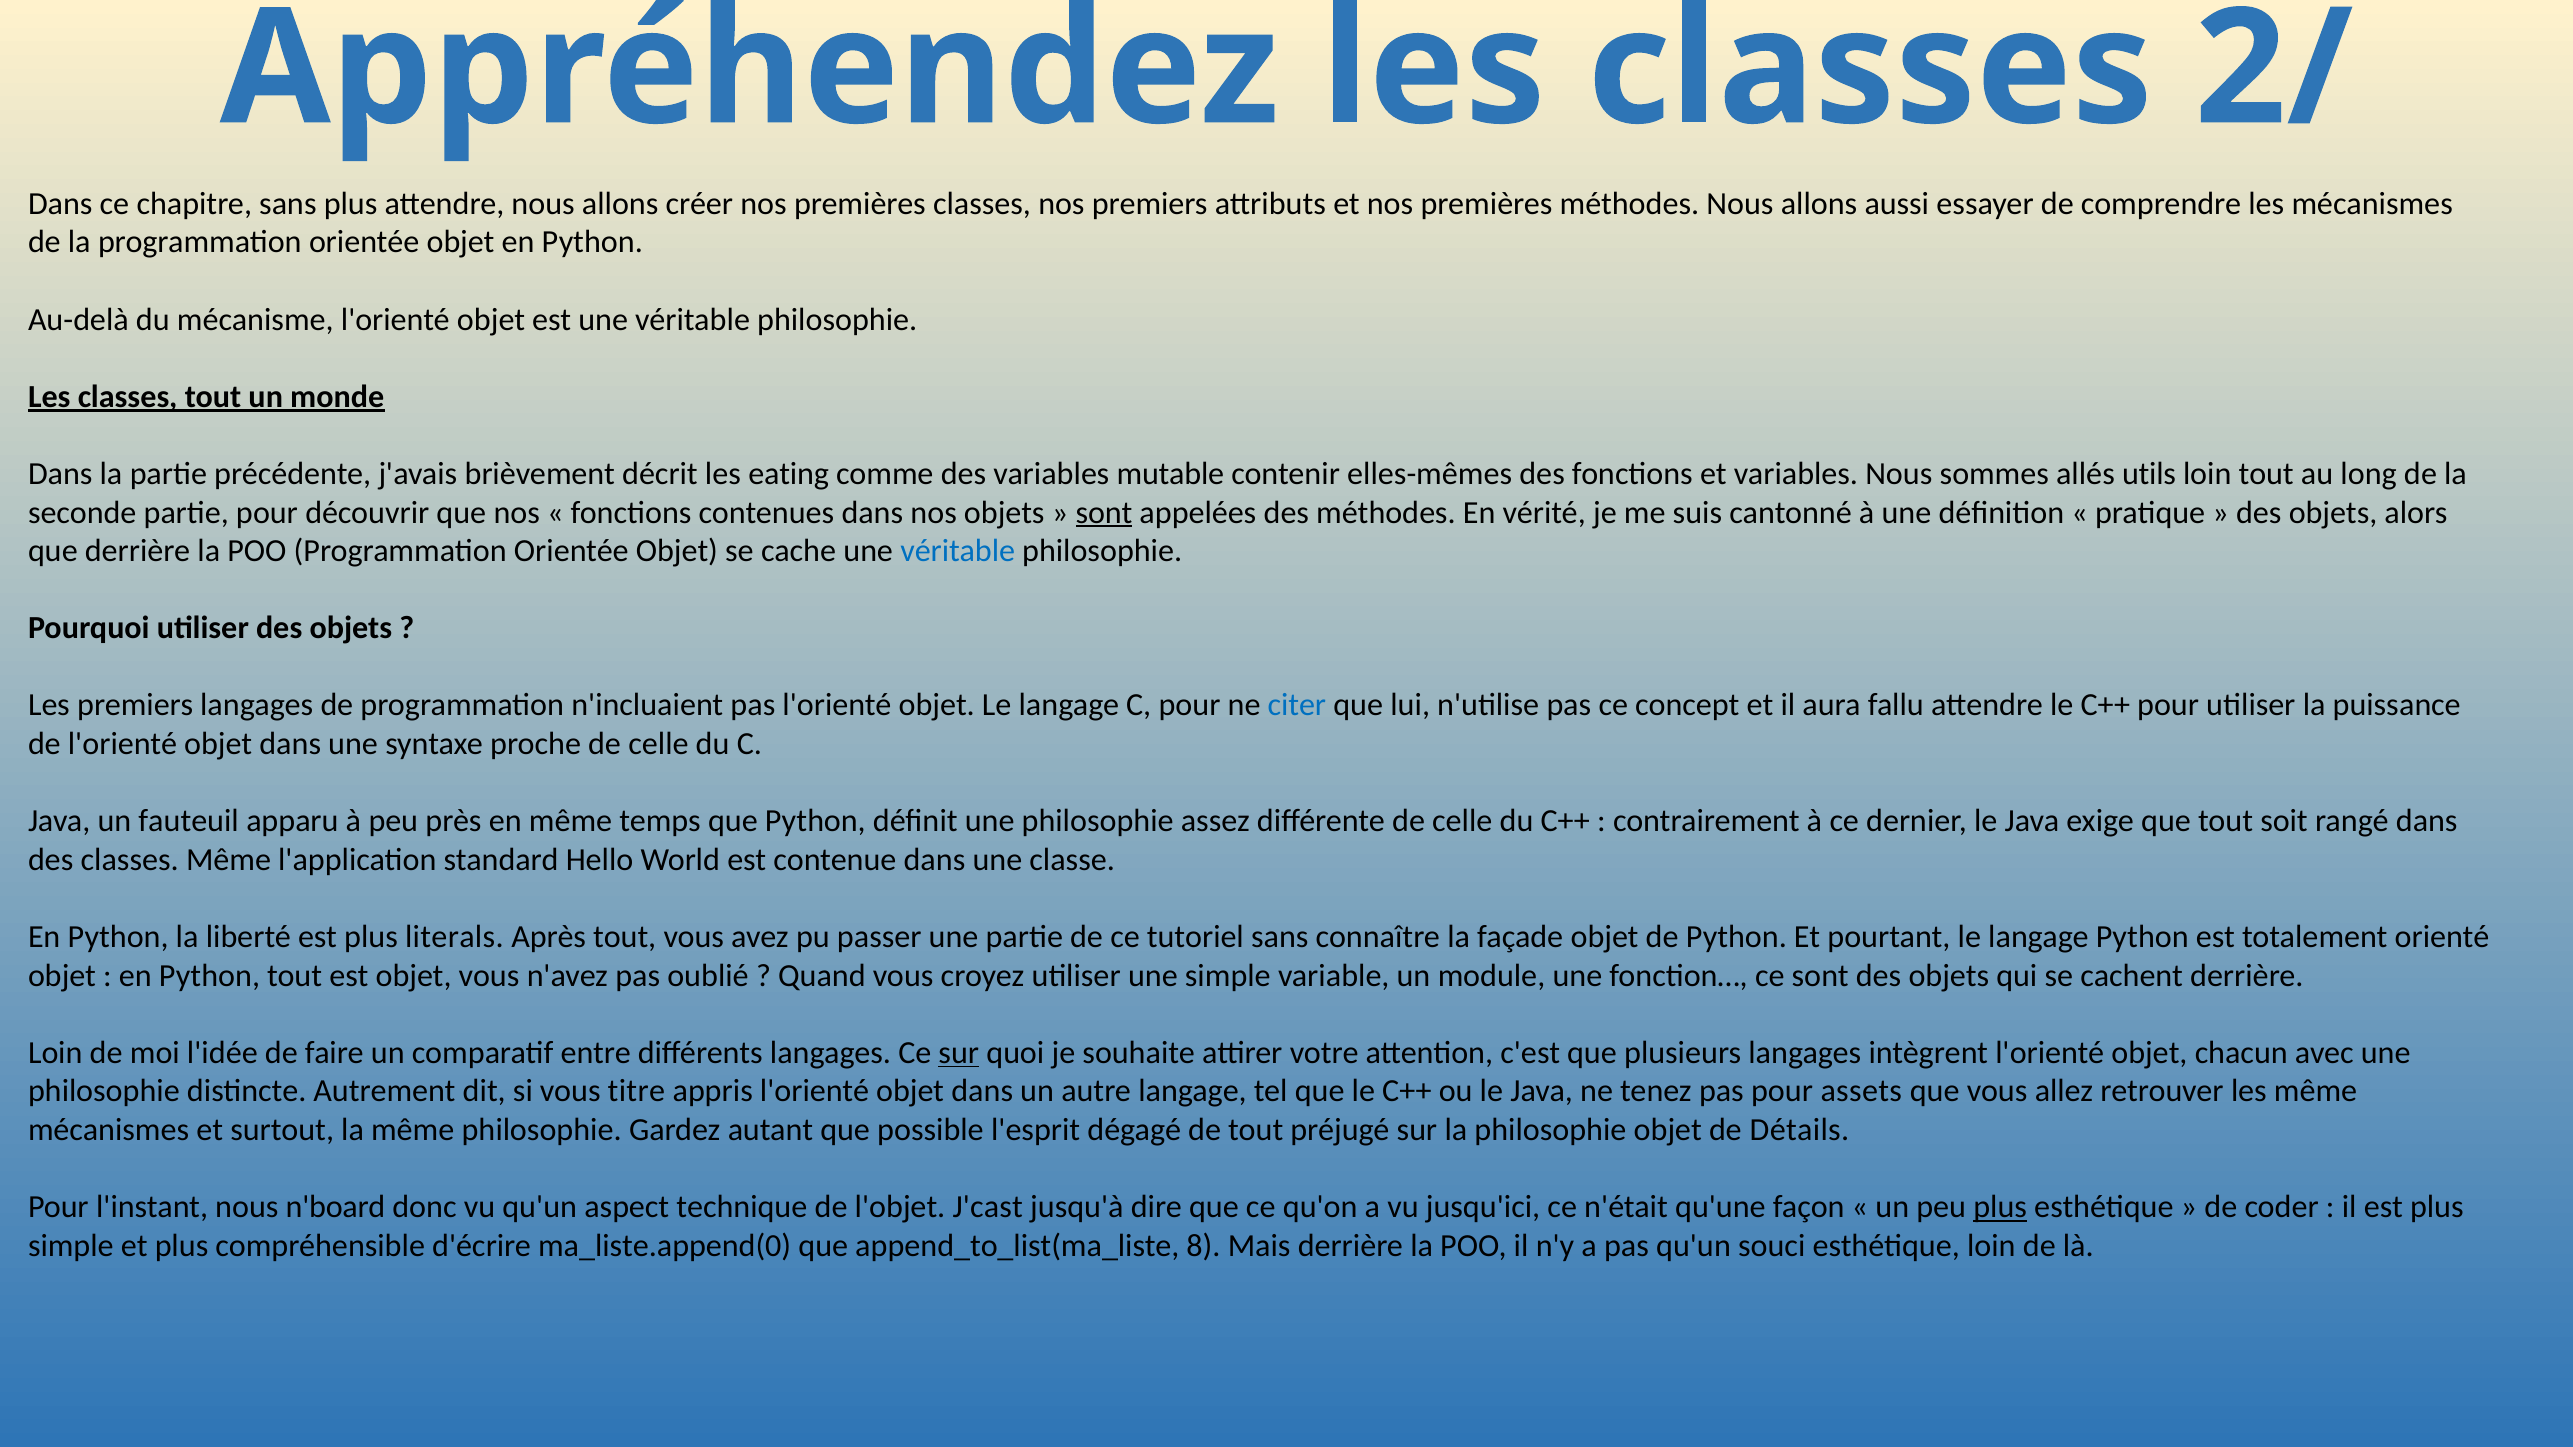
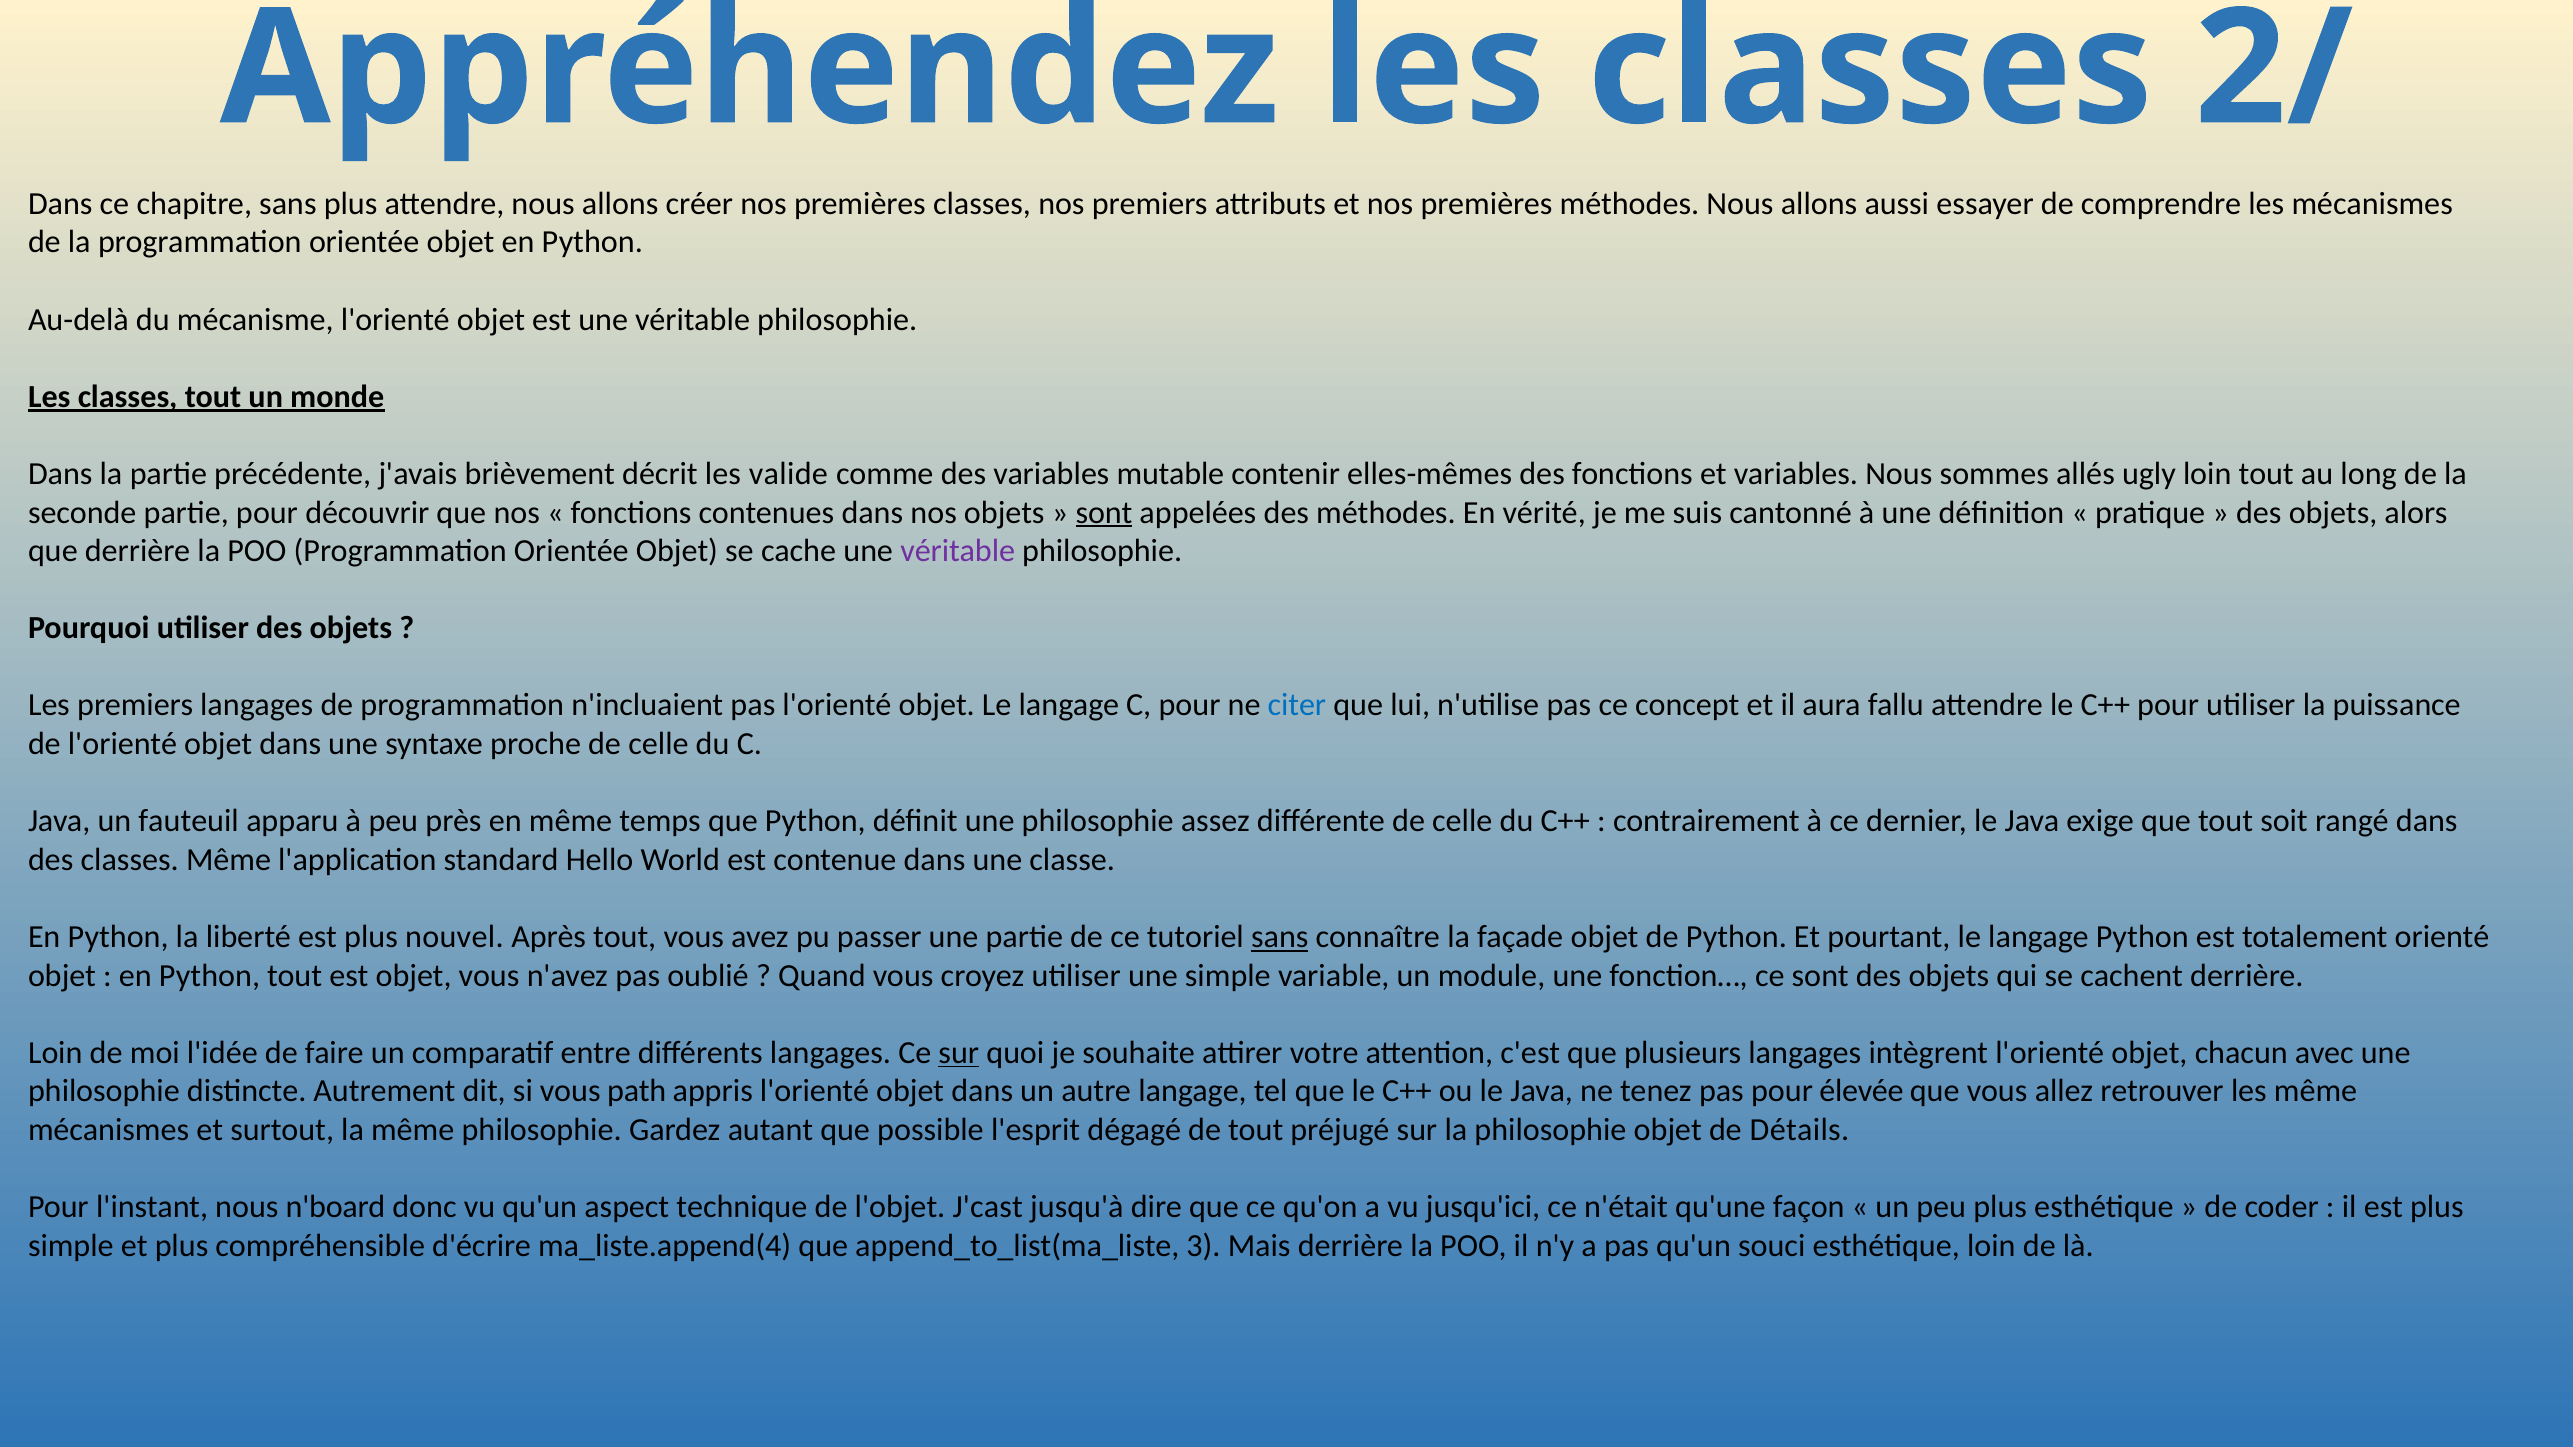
eating: eating -> valide
utils: utils -> ugly
véritable at (958, 551) colour: blue -> purple
literals: literals -> nouvel
sans at (1280, 937) underline: none -> present
titre: titre -> path
assets: assets -> élevée
plus at (2000, 1207) underline: present -> none
ma_liste.append(0: ma_liste.append(0 -> ma_liste.append(4
8: 8 -> 3
